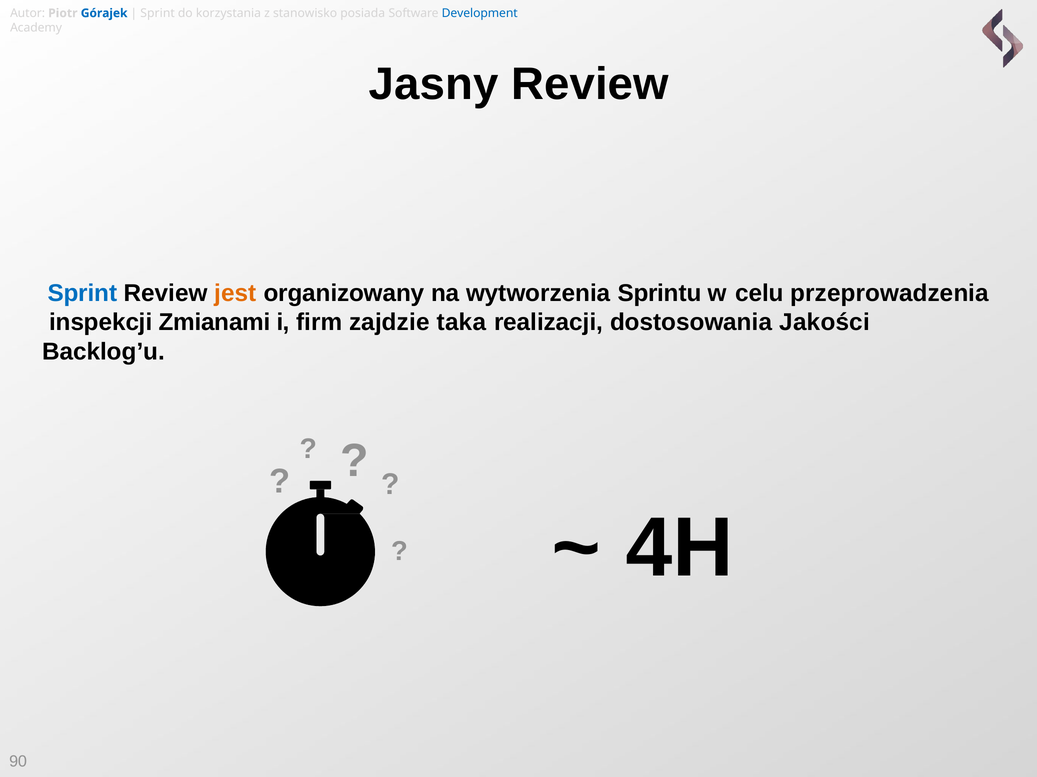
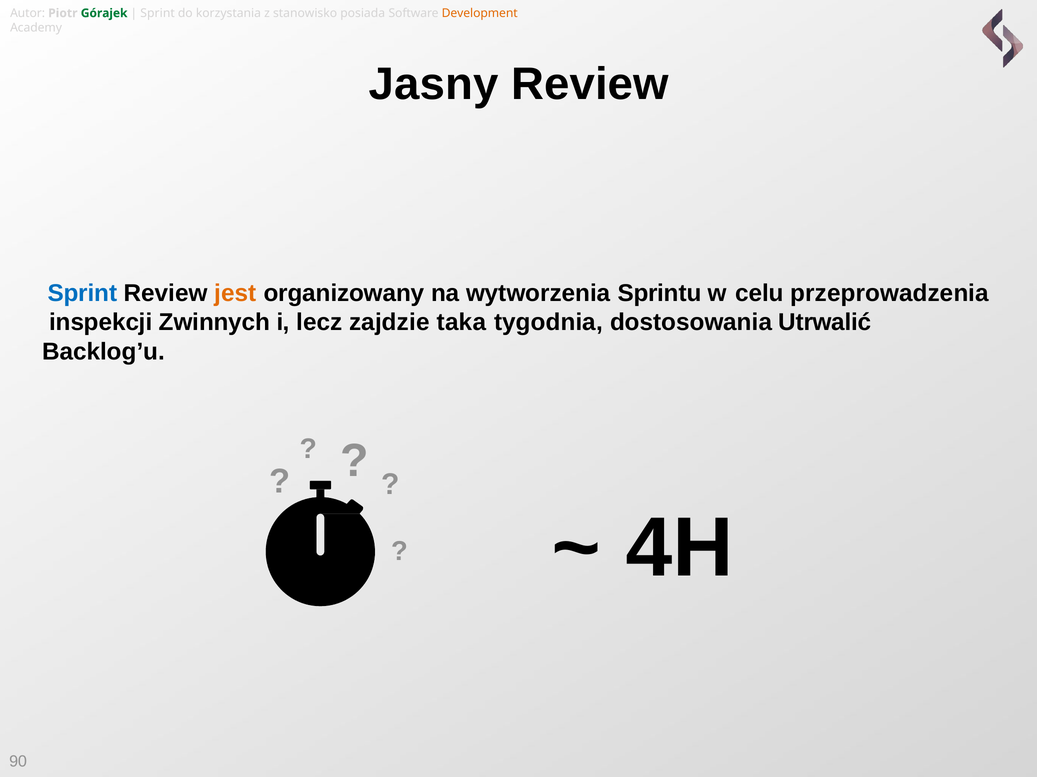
Górajek colour: blue -> green
Development colour: blue -> orange
Zmianami: Zmianami -> Zwinnych
firm: firm -> lecz
realizacji: realizacji -> tygodnia
Jakości: Jakości -> Utrwalić
